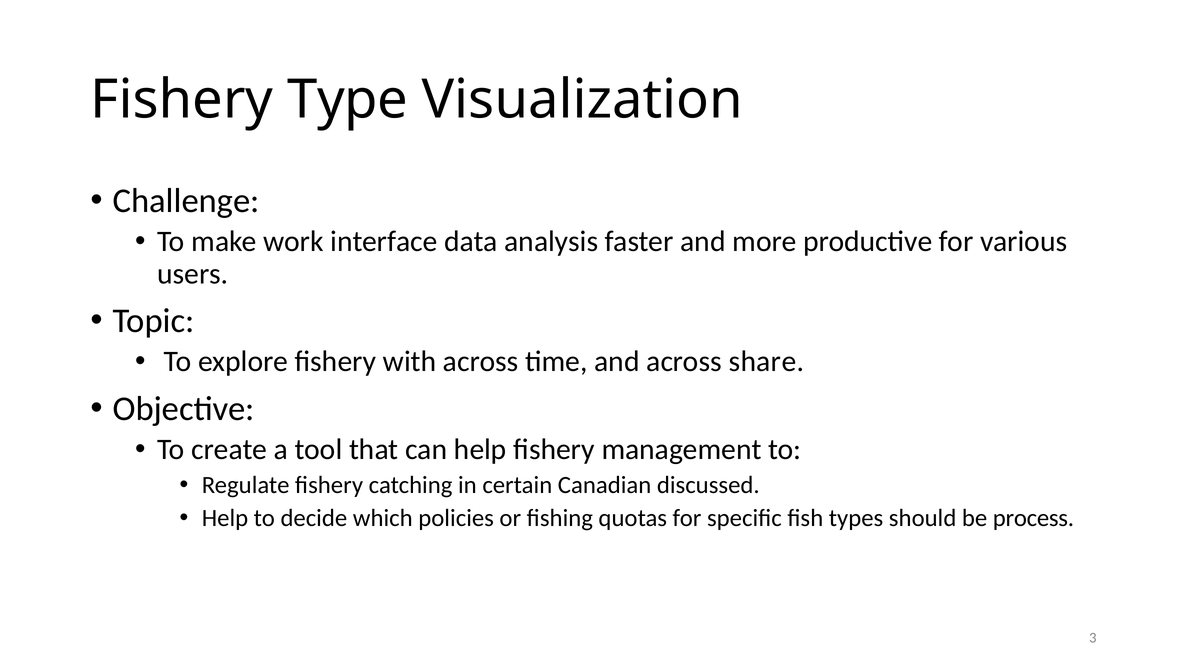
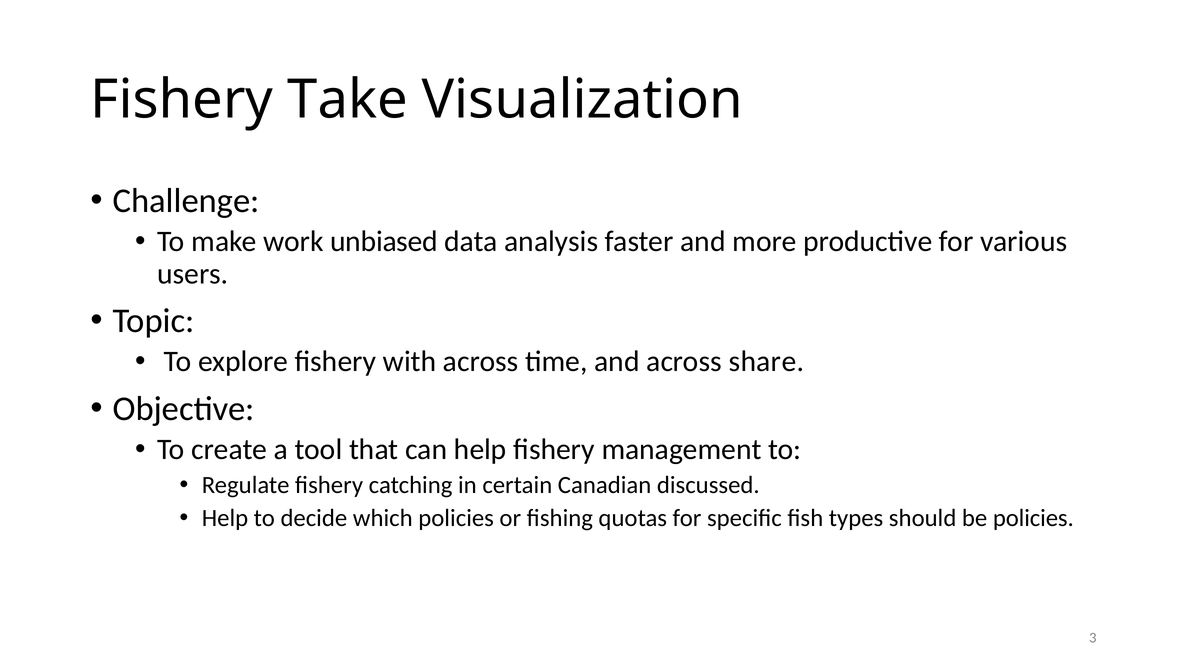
Type: Type -> Take
interface: interface -> unbiased
be process: process -> policies
